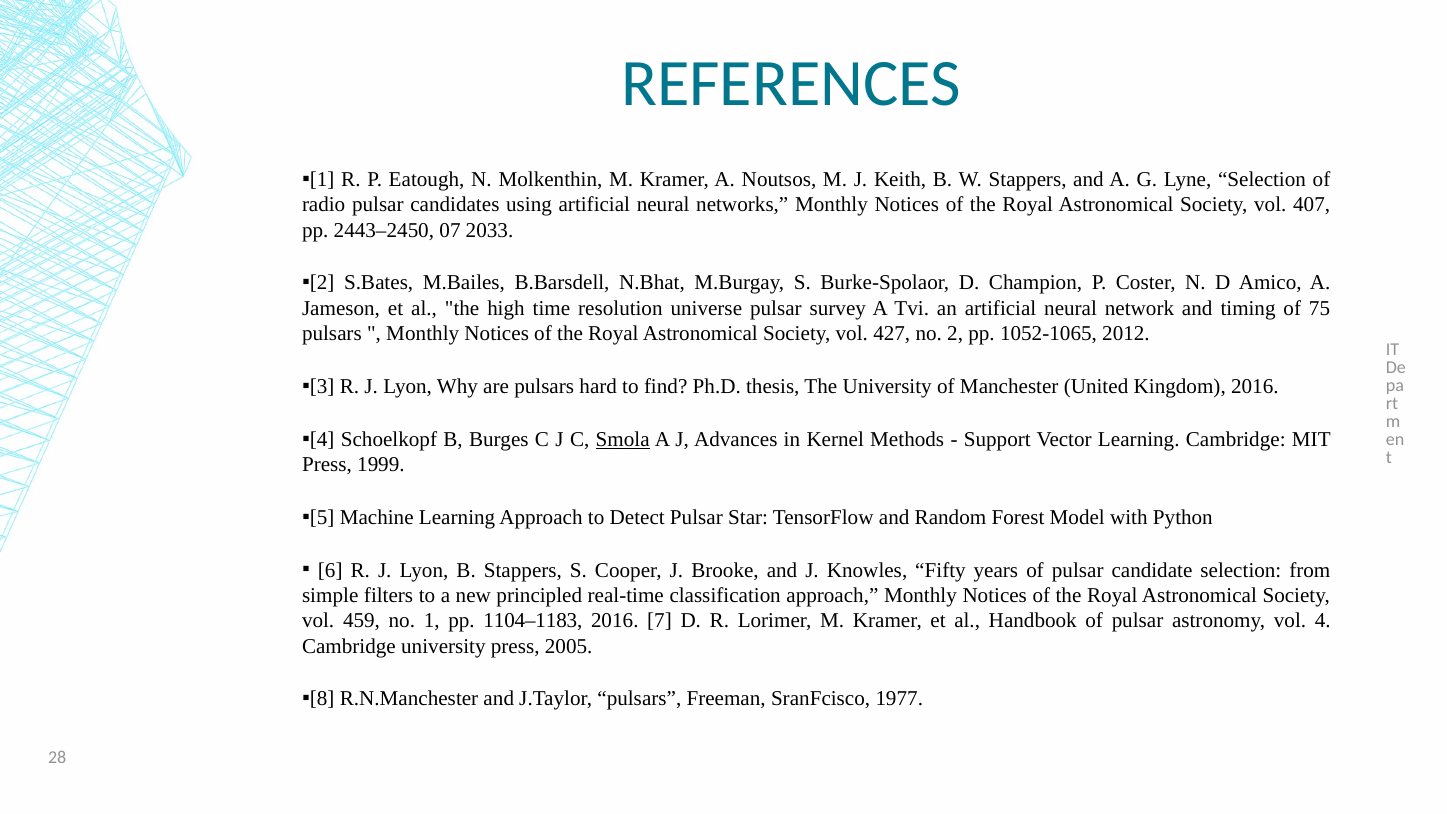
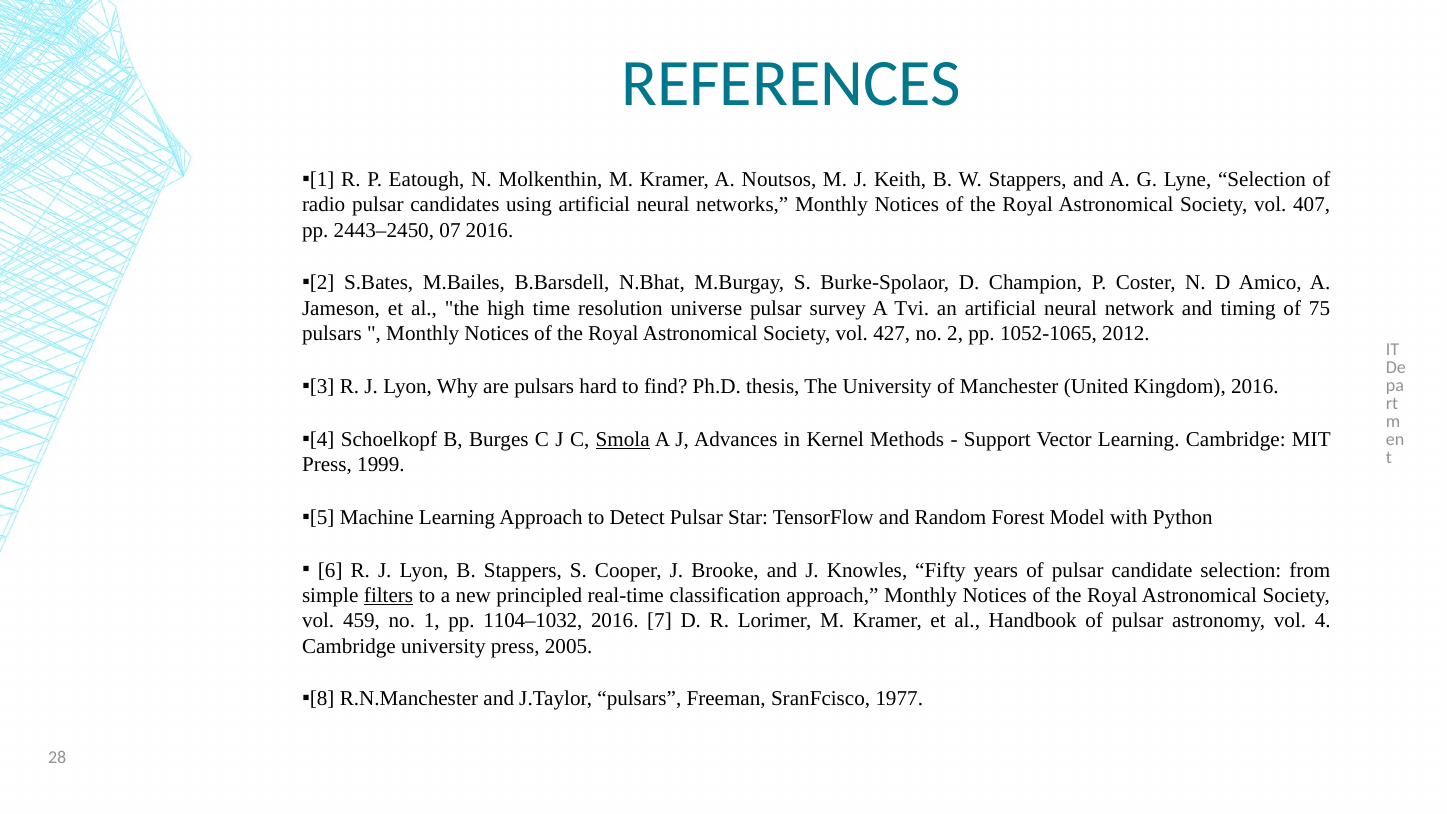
07 2033: 2033 -> 2016
filters underline: none -> present
1104–1183: 1104–1183 -> 1104–1032
